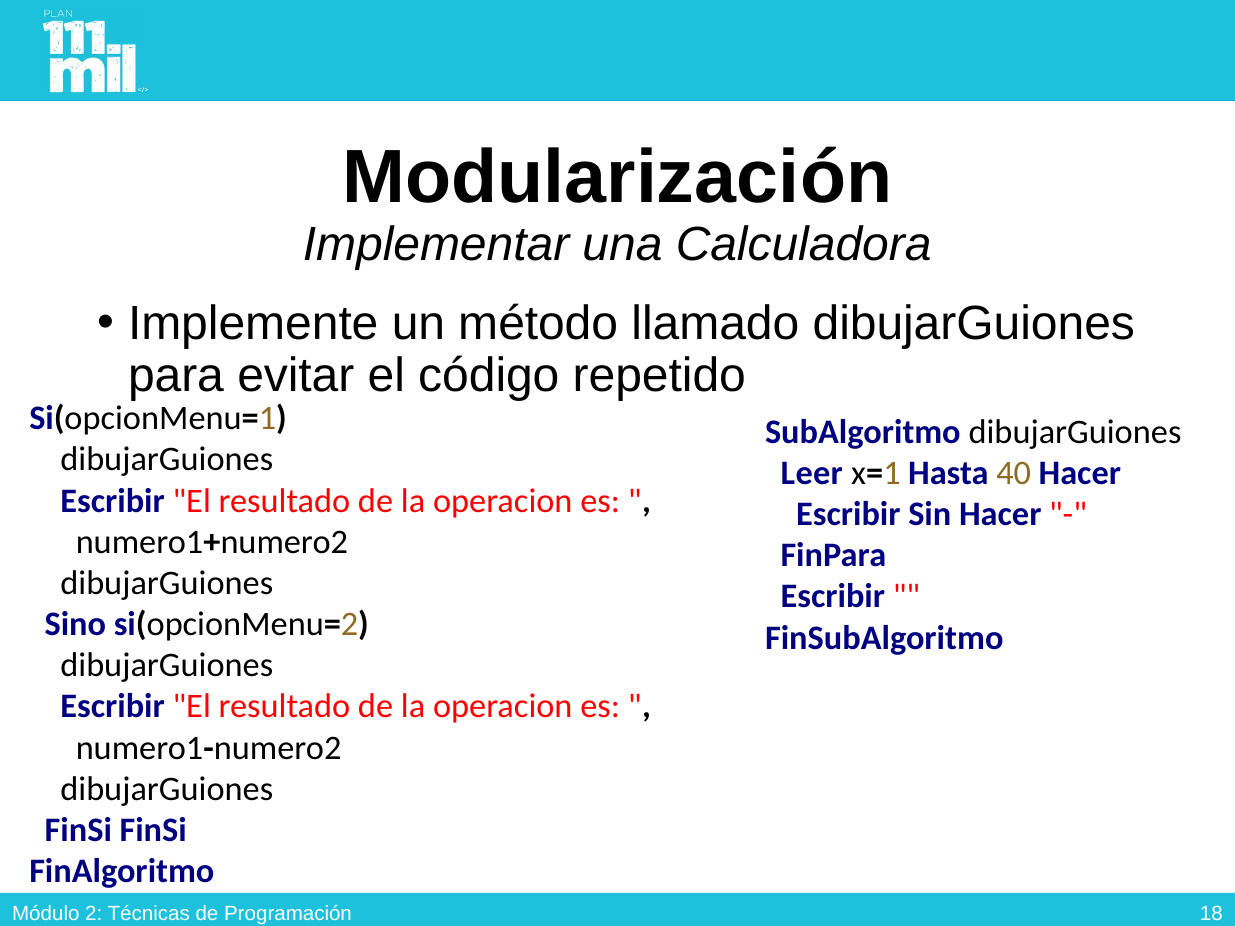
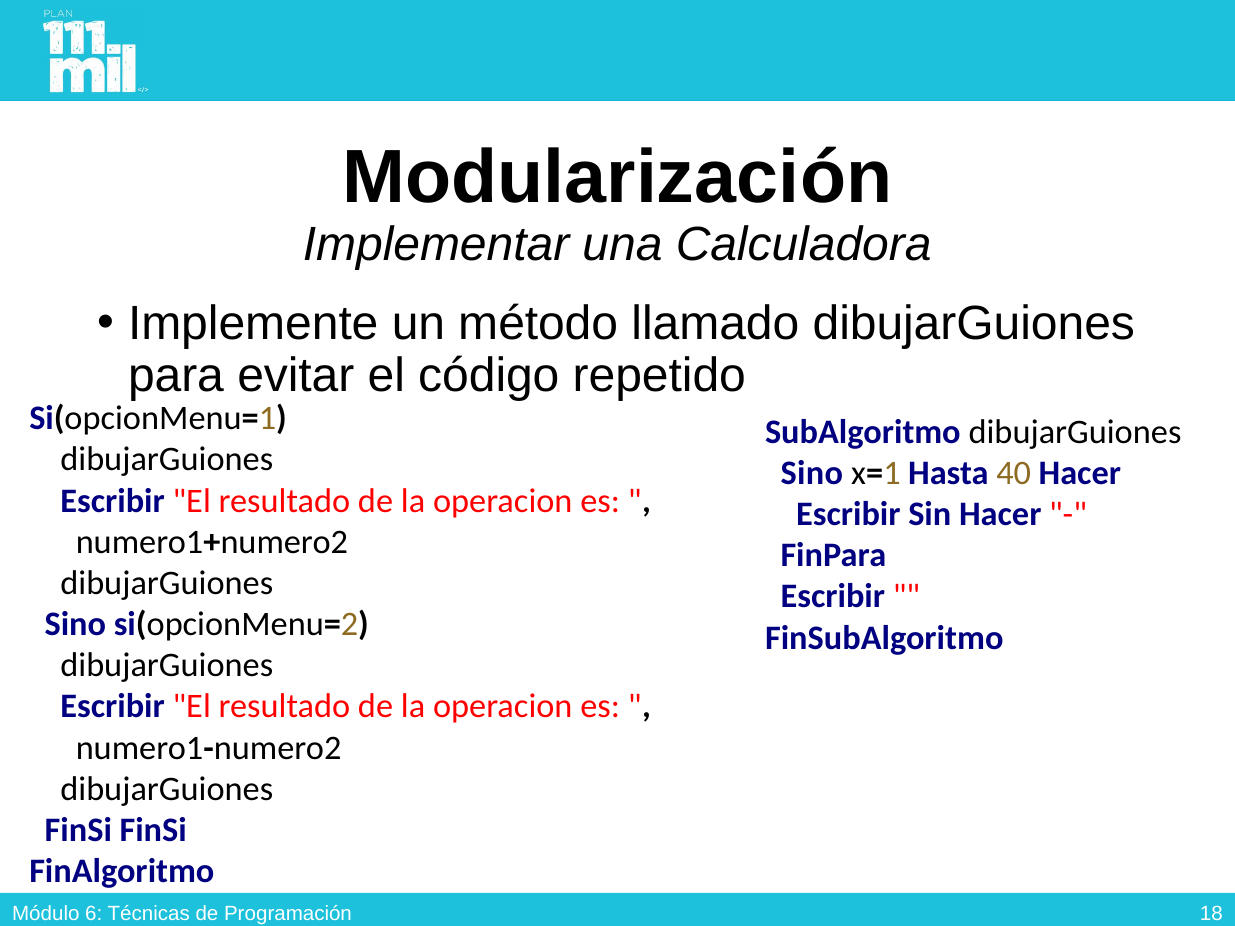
Leer at (812, 473): Leer -> Sino
2: 2 -> 6
